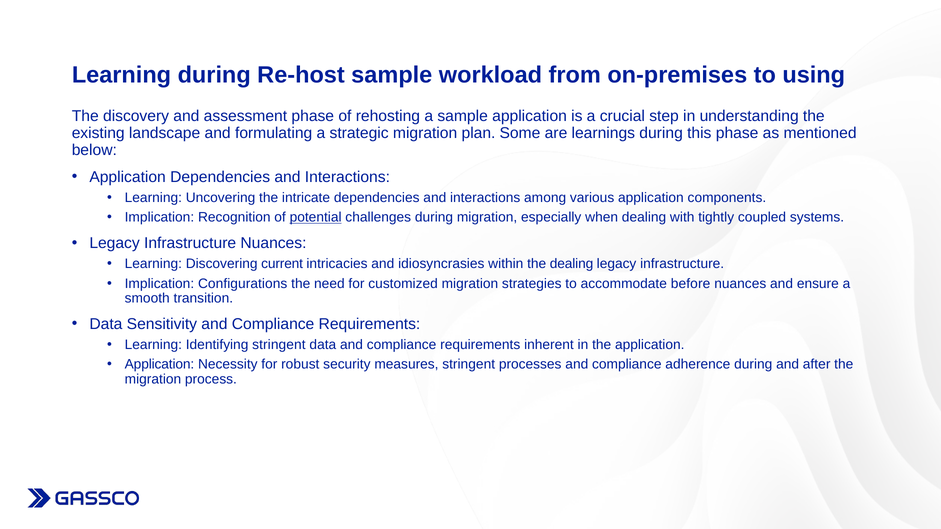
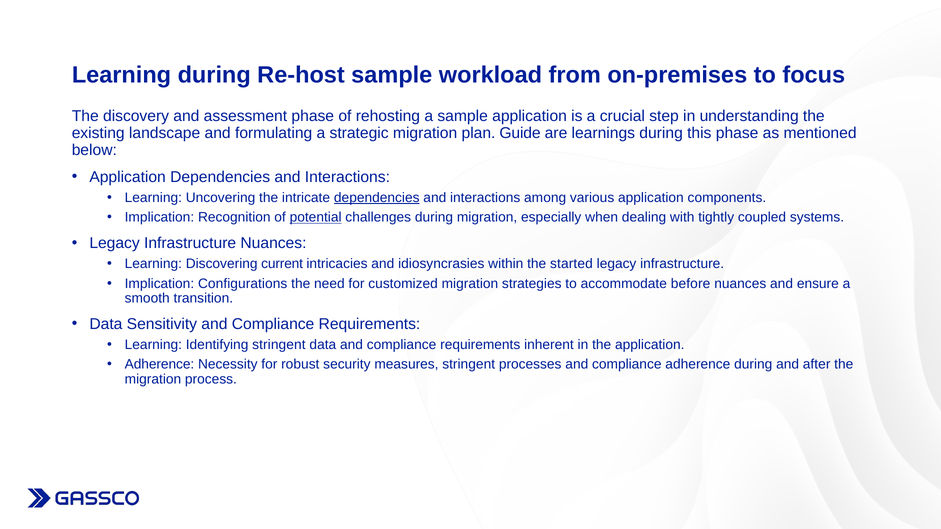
using: using -> focus
Some: Some -> Guide
dependencies at (377, 198) underline: none -> present
the dealing: dealing -> started
Application at (160, 365): Application -> Adherence
